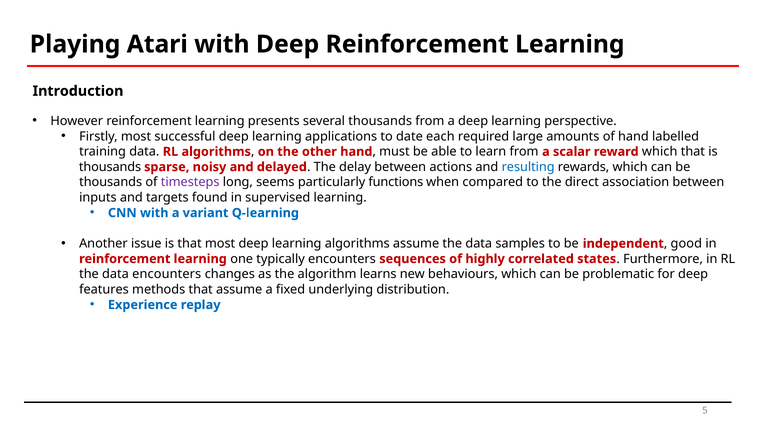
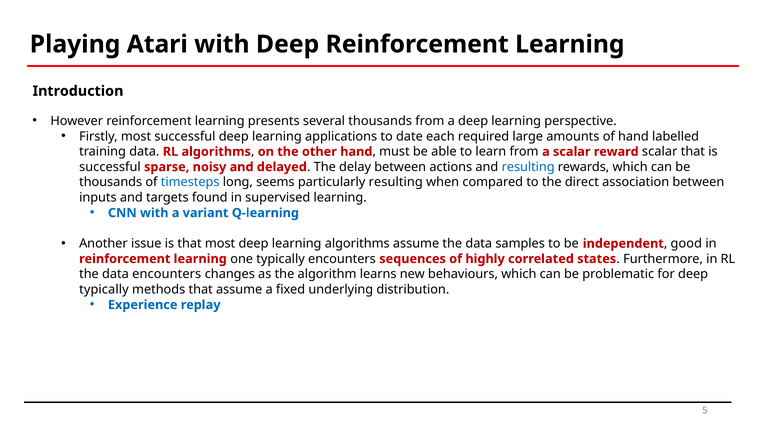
reward which: which -> scalar
thousands at (110, 167): thousands -> successful
timesteps colour: purple -> blue
particularly functions: functions -> resulting
features at (104, 289): features -> typically
